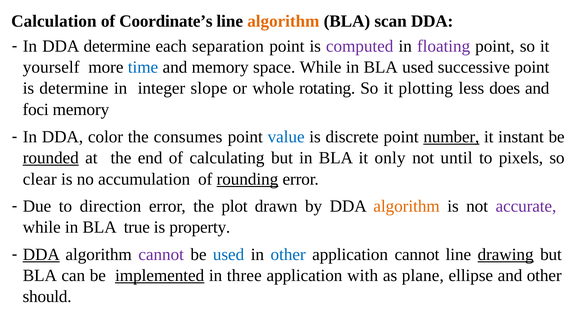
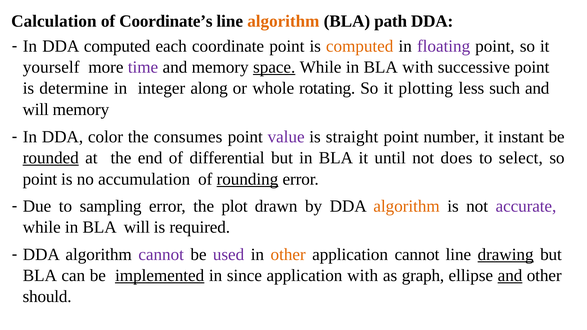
scan: scan -> path
DDA determine: determine -> computed
separation: separation -> coordinate
computed at (360, 46) colour: purple -> orange
time colour: blue -> purple
space underline: none -> present
BLA used: used -> with
slope: slope -> along
does: does -> such
foci at (36, 110): foci -> will
value colour: blue -> purple
discrete: discrete -> straight
number underline: present -> none
calculating: calculating -> differential
only: only -> until
until: until -> does
pixels: pixels -> select
clear at (40, 179): clear -> point
direction: direction -> sampling
BLA true: true -> will
property: property -> required
DDA at (41, 255) underline: present -> none
used at (229, 255) colour: blue -> purple
other at (288, 255) colour: blue -> orange
three: three -> since
plane: plane -> graph
and at (510, 276) underline: none -> present
